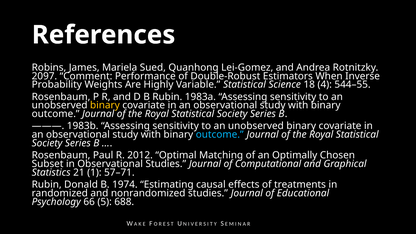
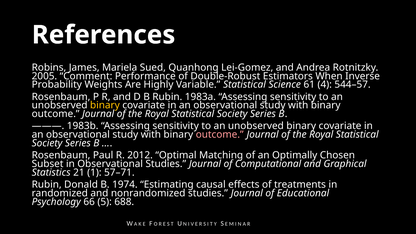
2097: 2097 -> 2005
18: 18 -> 61
544–55: 544–55 -> 544–57
outcome at (220, 135) colour: light blue -> pink
